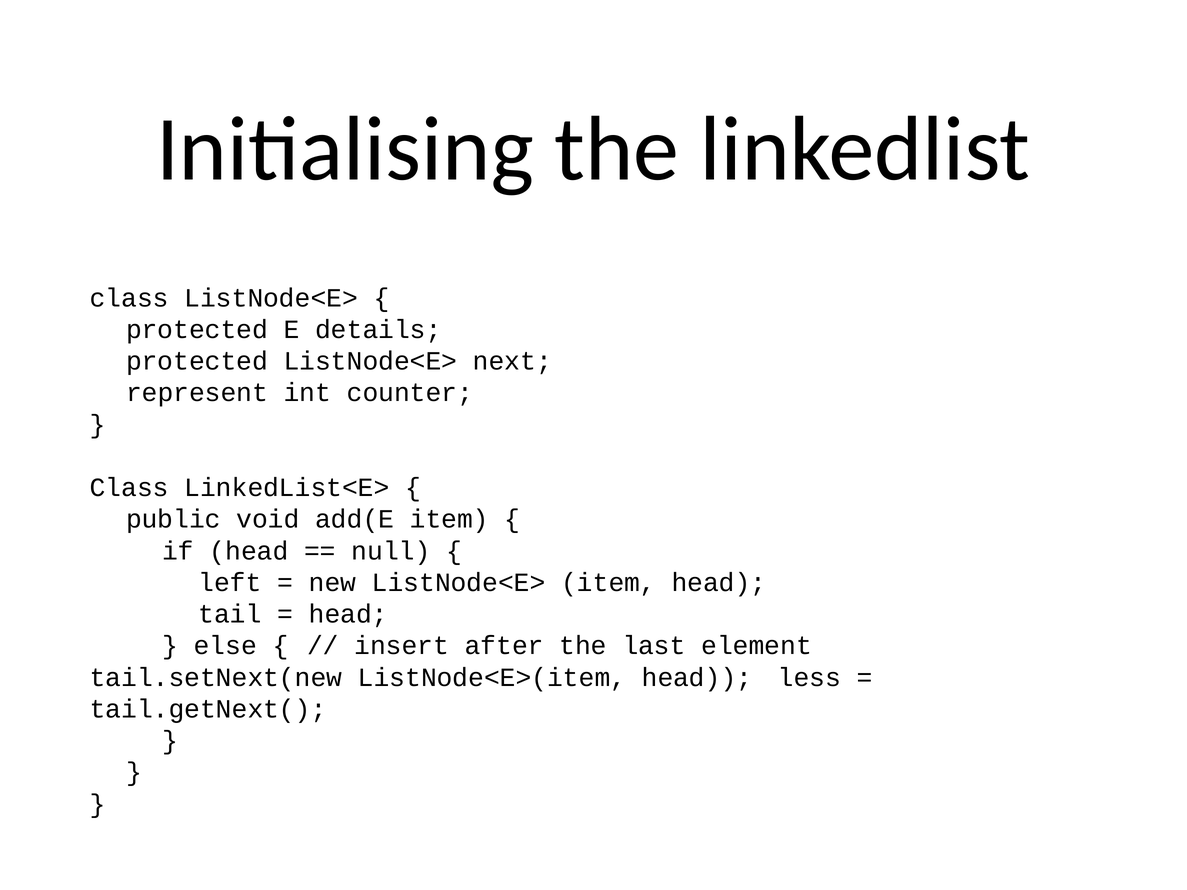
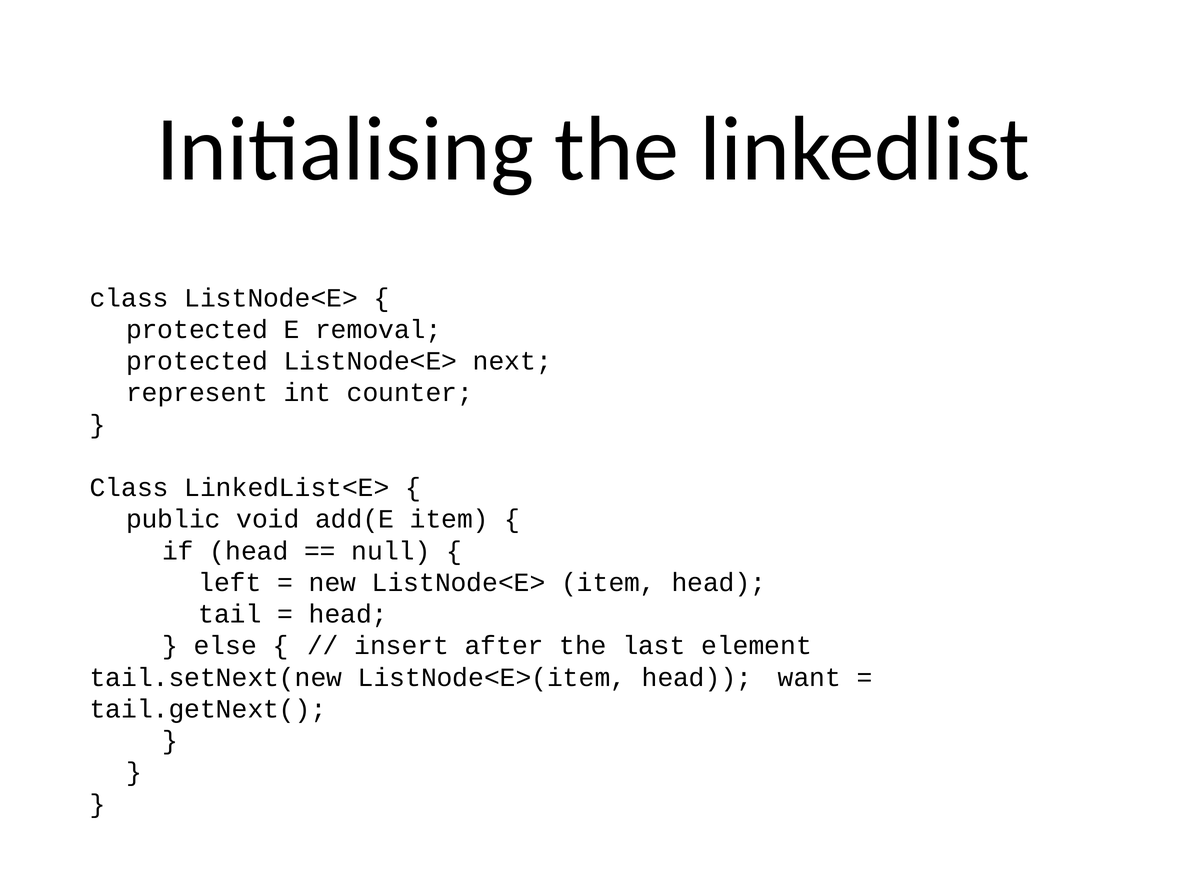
details: details -> removal
less: less -> want
